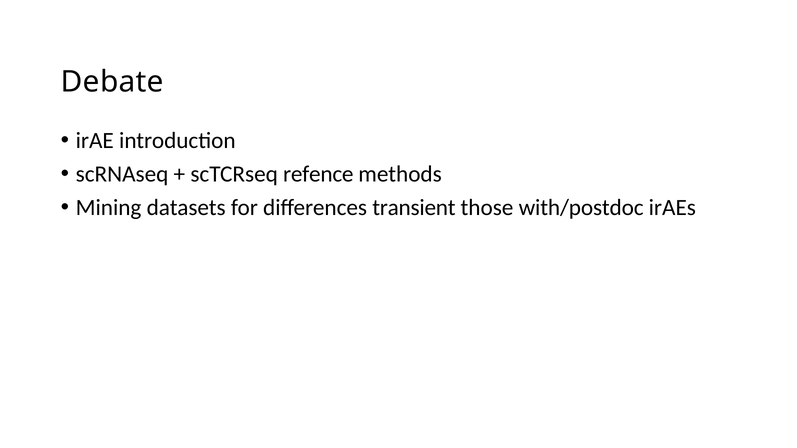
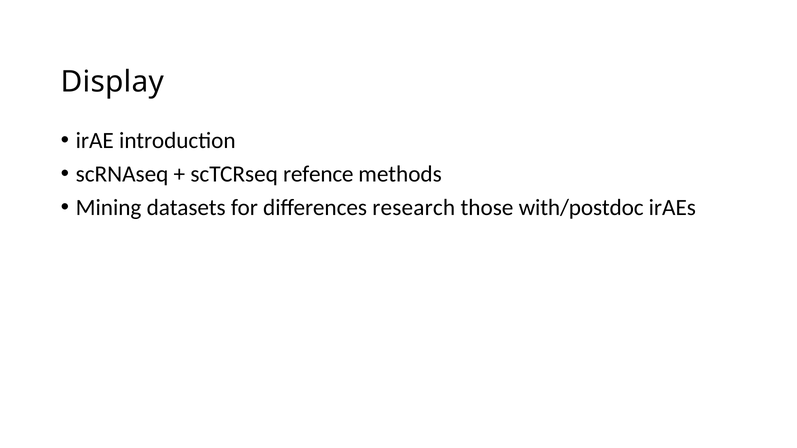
Debate: Debate -> Display
transient: transient -> research
